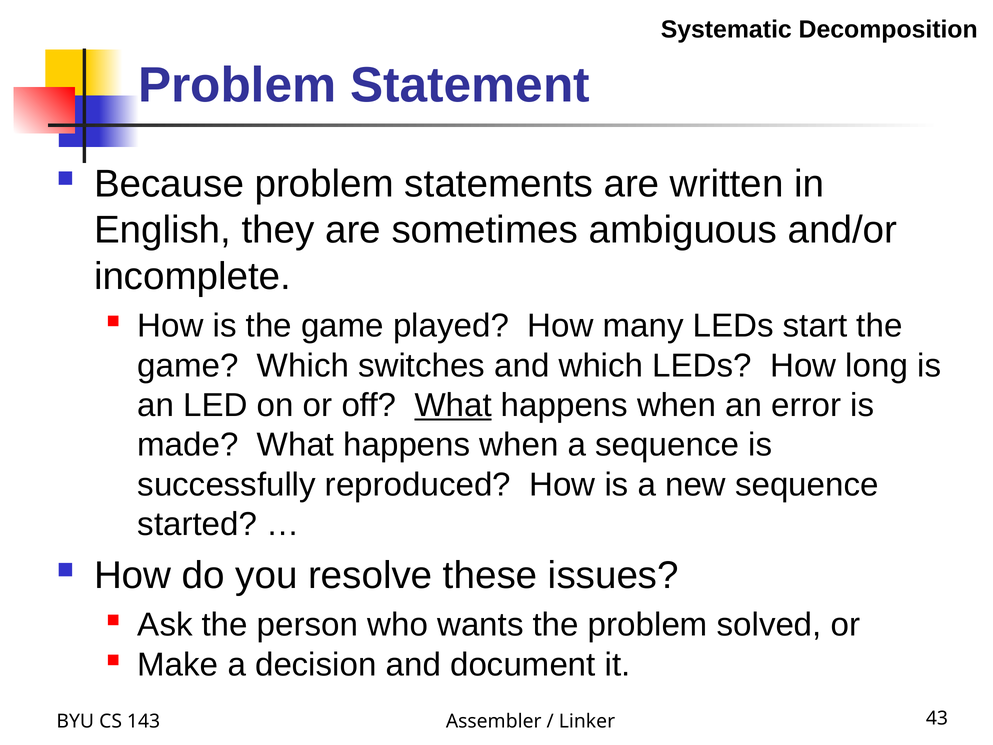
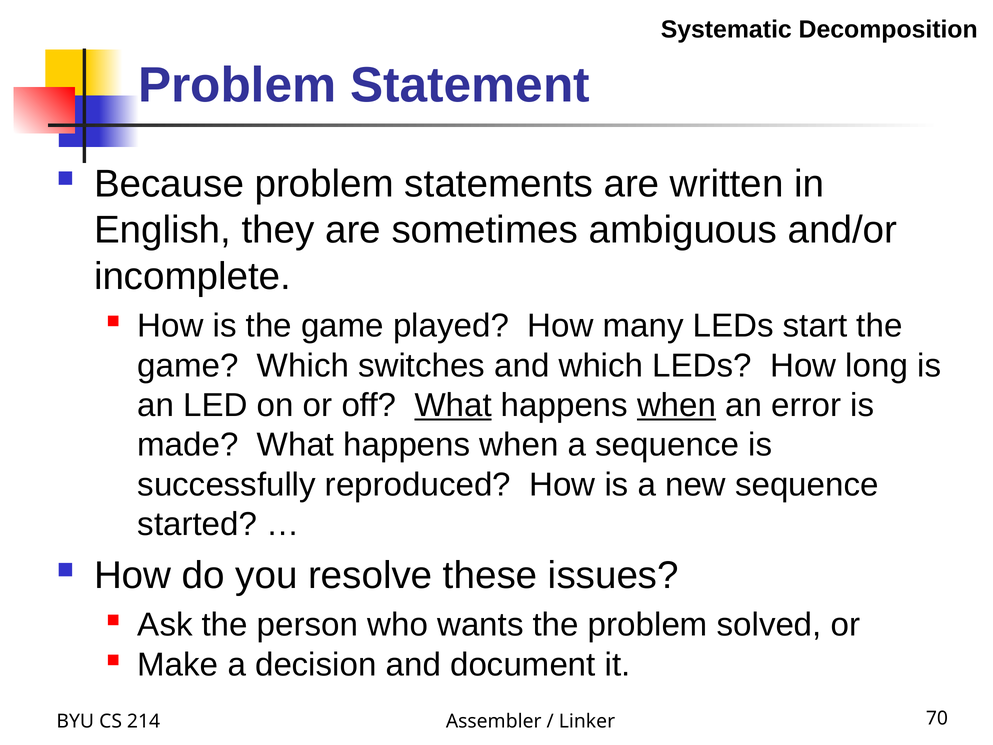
when at (677, 405) underline: none -> present
143: 143 -> 214
43: 43 -> 70
